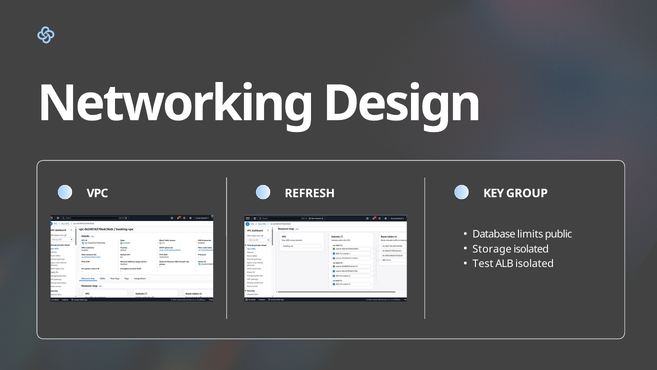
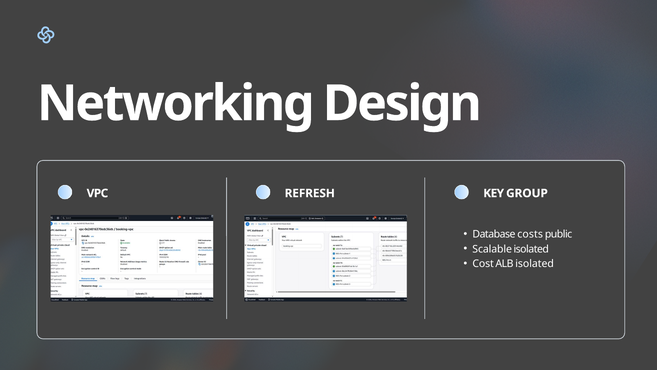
limits: limits -> costs
Storage: Storage -> Scalable
Test: Test -> Cost
